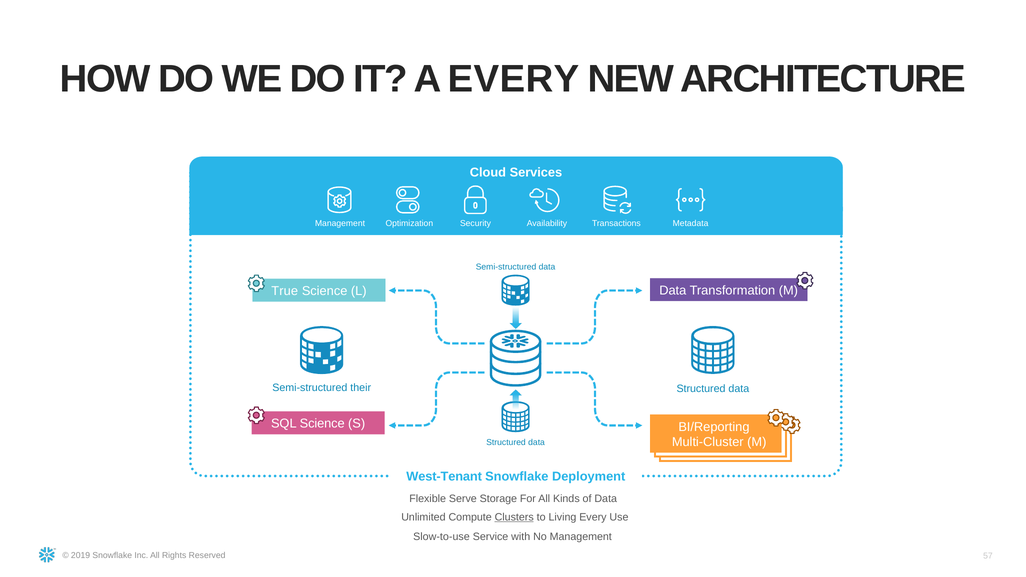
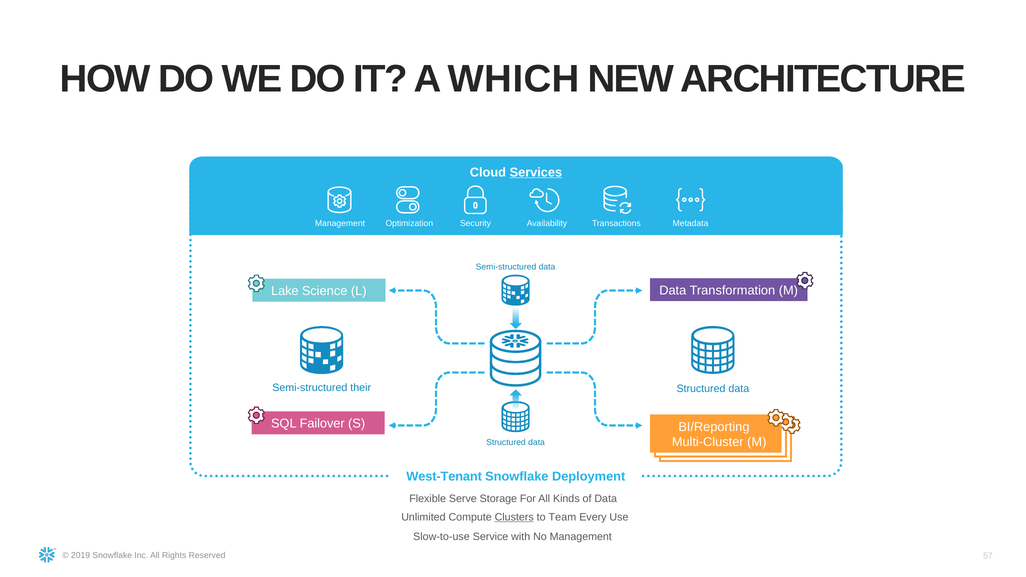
A EVERY: EVERY -> WHICH
Services underline: none -> present
True: True -> Lake
SQL Science: Science -> Failover
Living: Living -> Team
